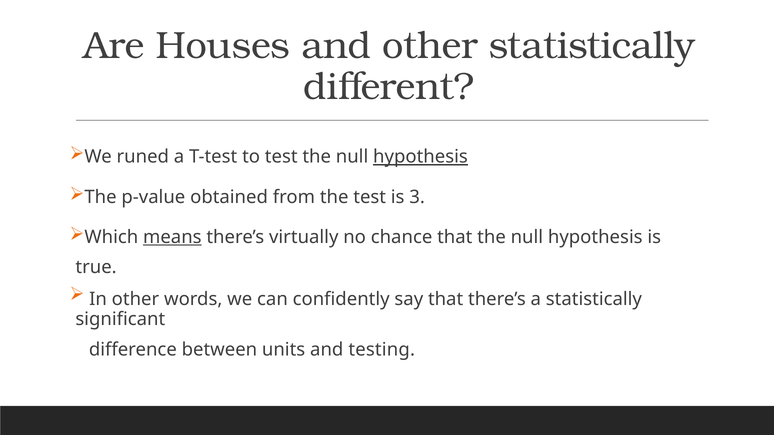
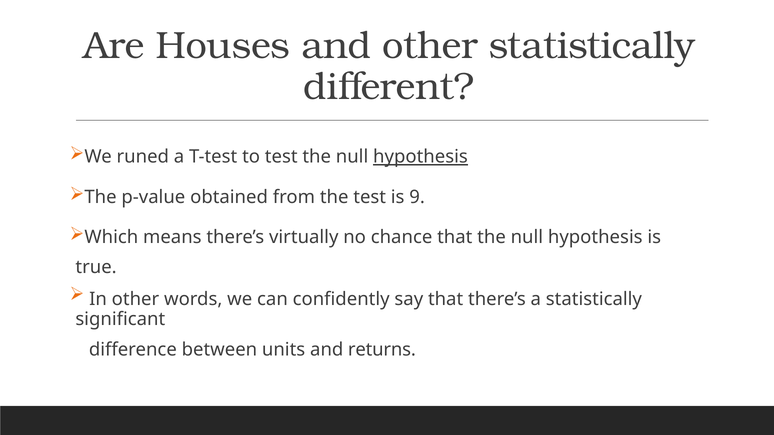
3: 3 -> 9
means underline: present -> none
testing: testing -> returns
